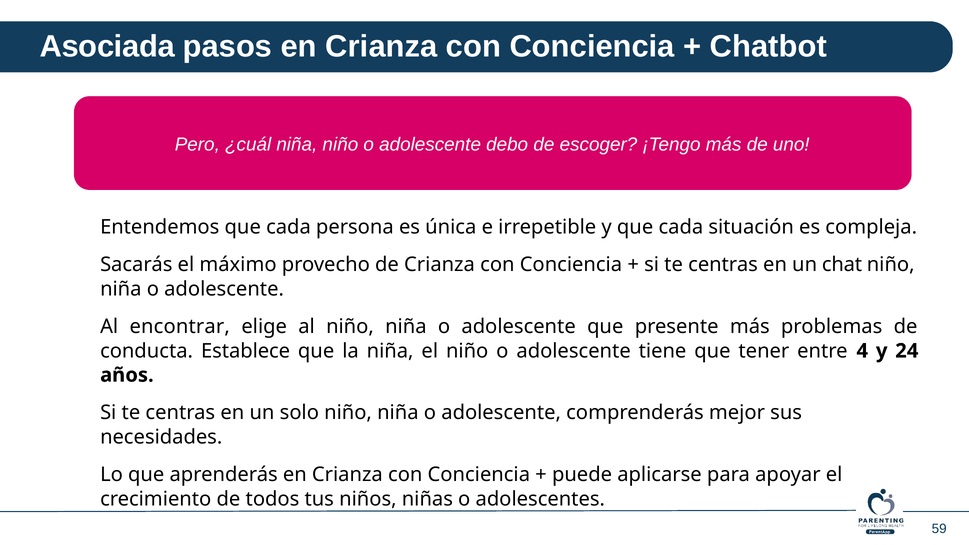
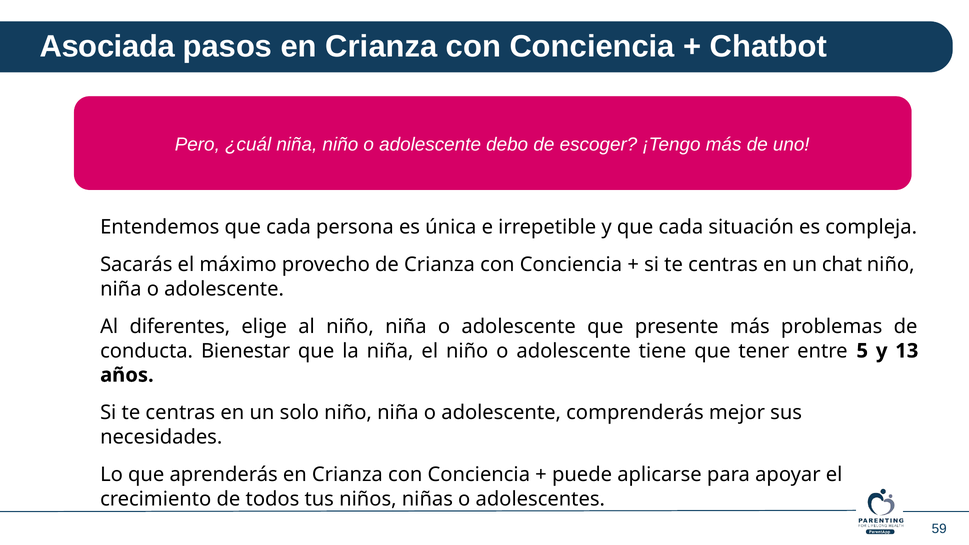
encontrar: encontrar -> diferentes
Establece: Establece -> Bienestar
4: 4 -> 5
24: 24 -> 13
